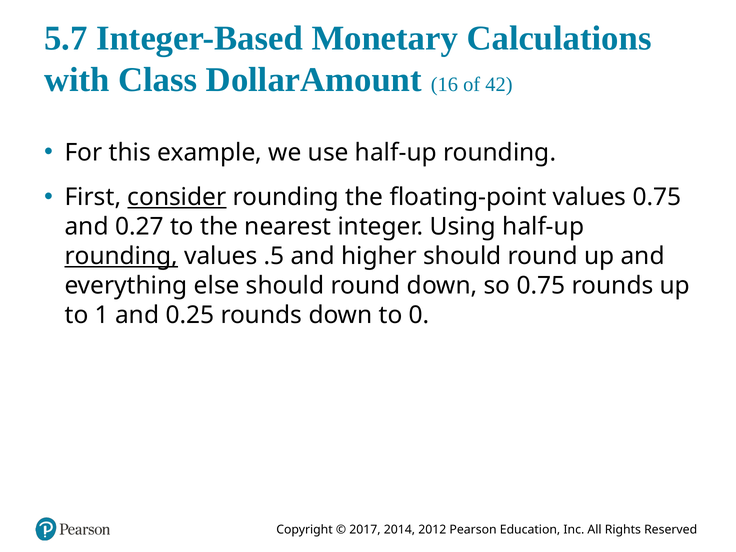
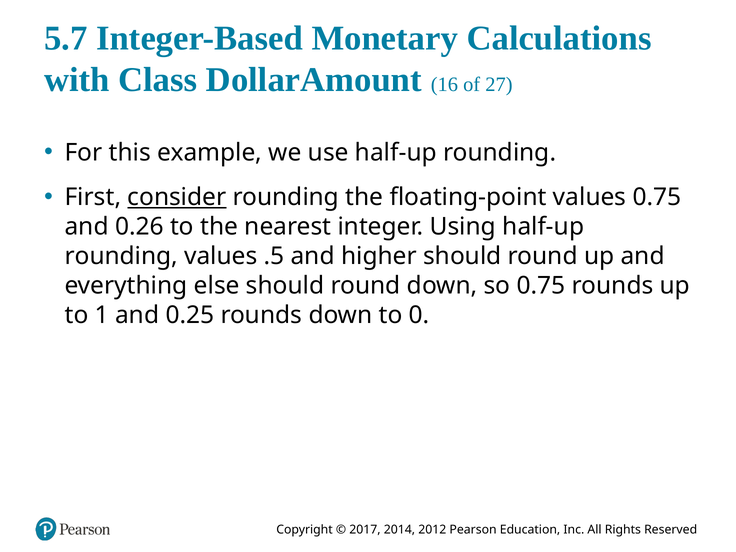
42: 42 -> 27
0.27: 0.27 -> 0.26
rounding at (121, 256) underline: present -> none
